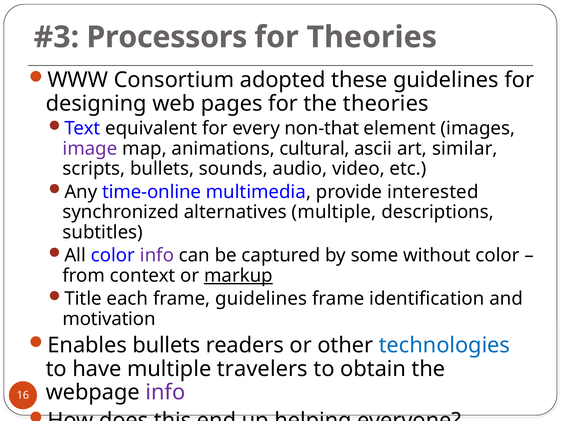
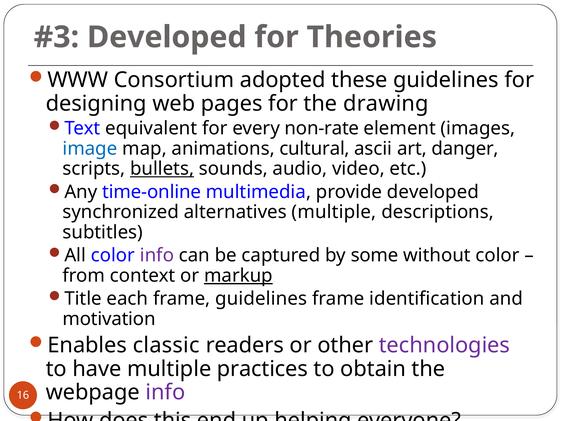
Processors at (167, 37): Processors -> Developed
the theories: theories -> drawing
non-that: non-that -> non-rate
image colour: purple -> blue
similar: similar -> danger
bullets at (162, 169) underline: none -> present
provide interested: interested -> developed
Enables bullets: bullets -> classic
technologies colour: blue -> purple
travelers: travelers -> practices
